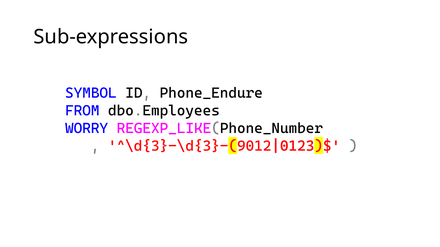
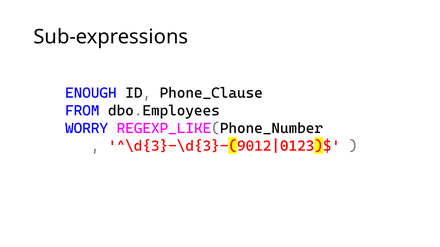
SYMBOL: SYMBOL -> ENOUGH
Phone_Endure: Phone_Endure -> Phone_Clause
